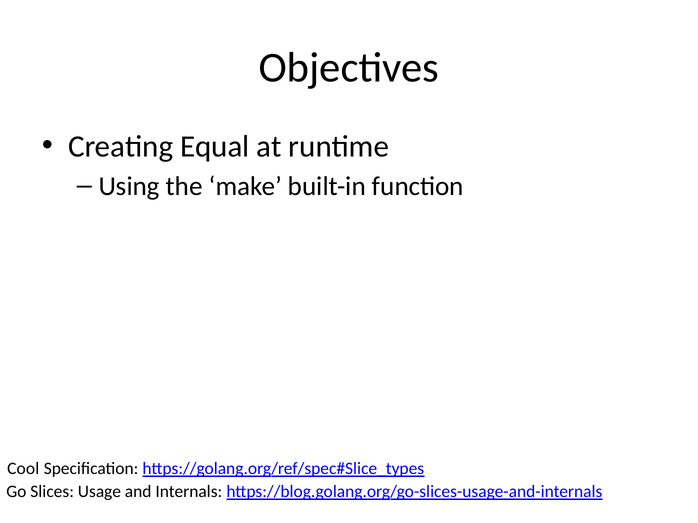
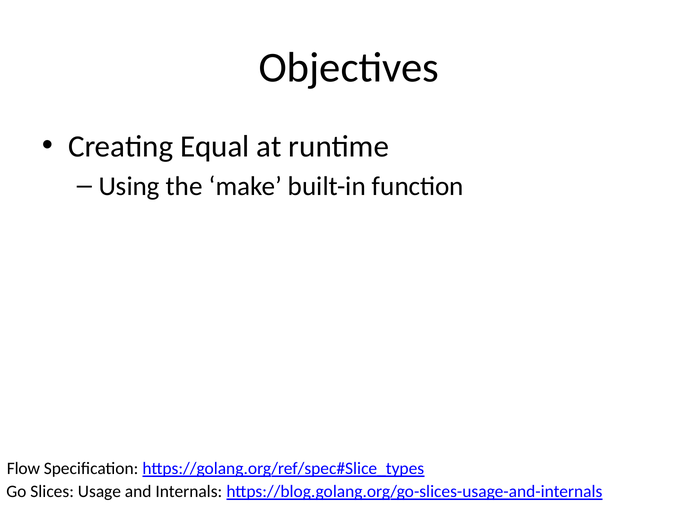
Cool: Cool -> Flow
